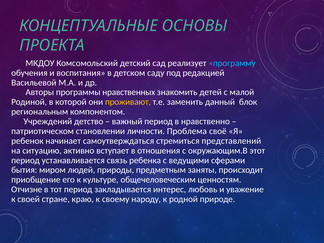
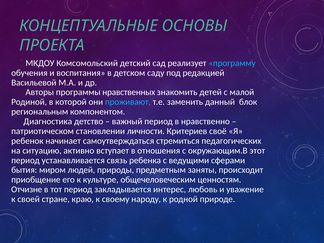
проживают colour: yellow -> light blue
Учреждений: Учреждений -> Диагностика
Проблема: Проблема -> Критериев
представлений: представлений -> педагогических
